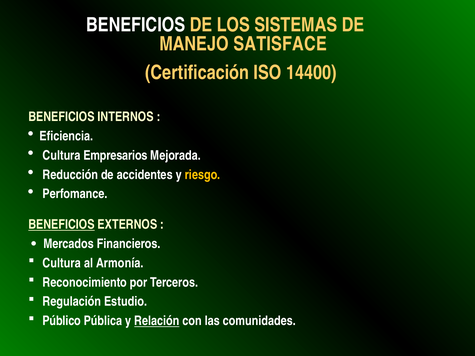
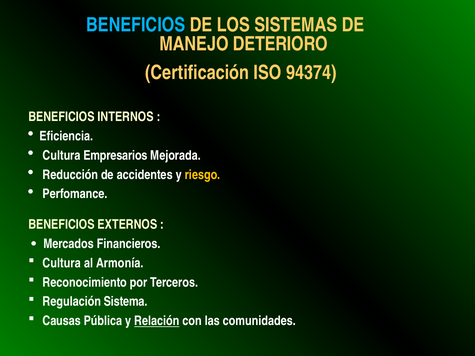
BENEFICIOS at (136, 25) colour: white -> light blue
SATISFACE: SATISFACE -> DETERIORO
14400: 14400 -> 94374
BENEFICIOS at (61, 225) underline: present -> none
Estudio: Estudio -> Sistema
Público: Público -> Causas
